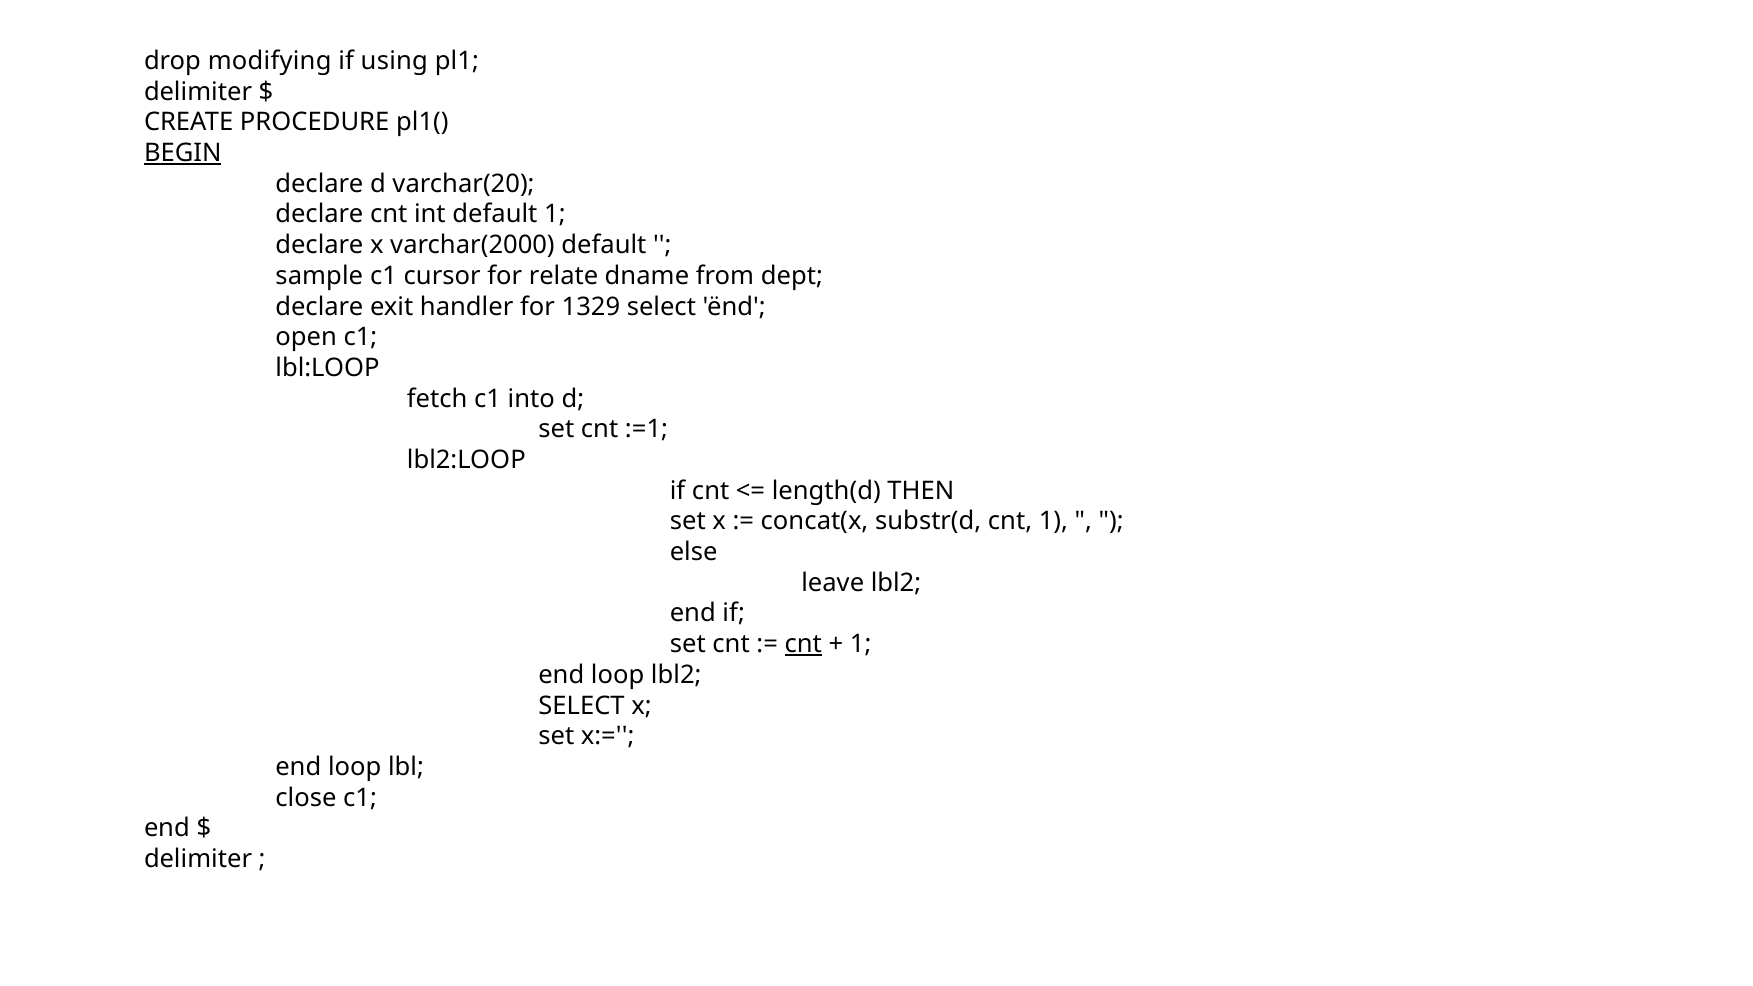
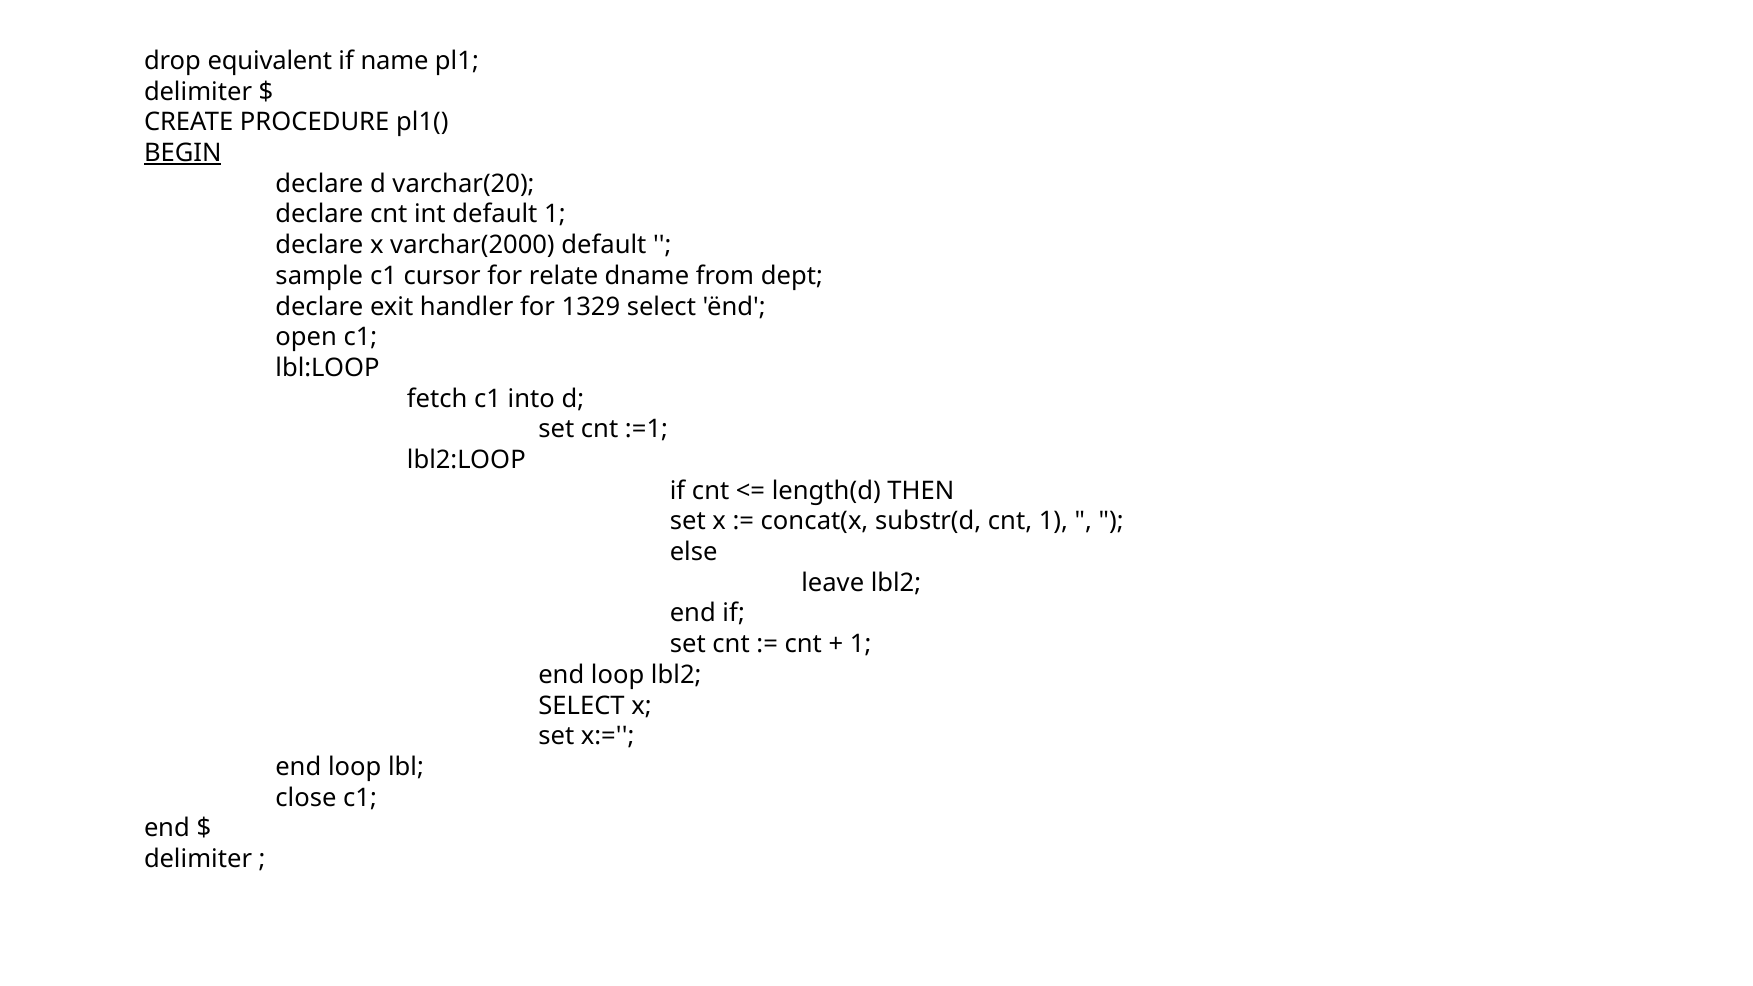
modifying: modifying -> equivalent
using: using -> name
cnt at (803, 644) underline: present -> none
